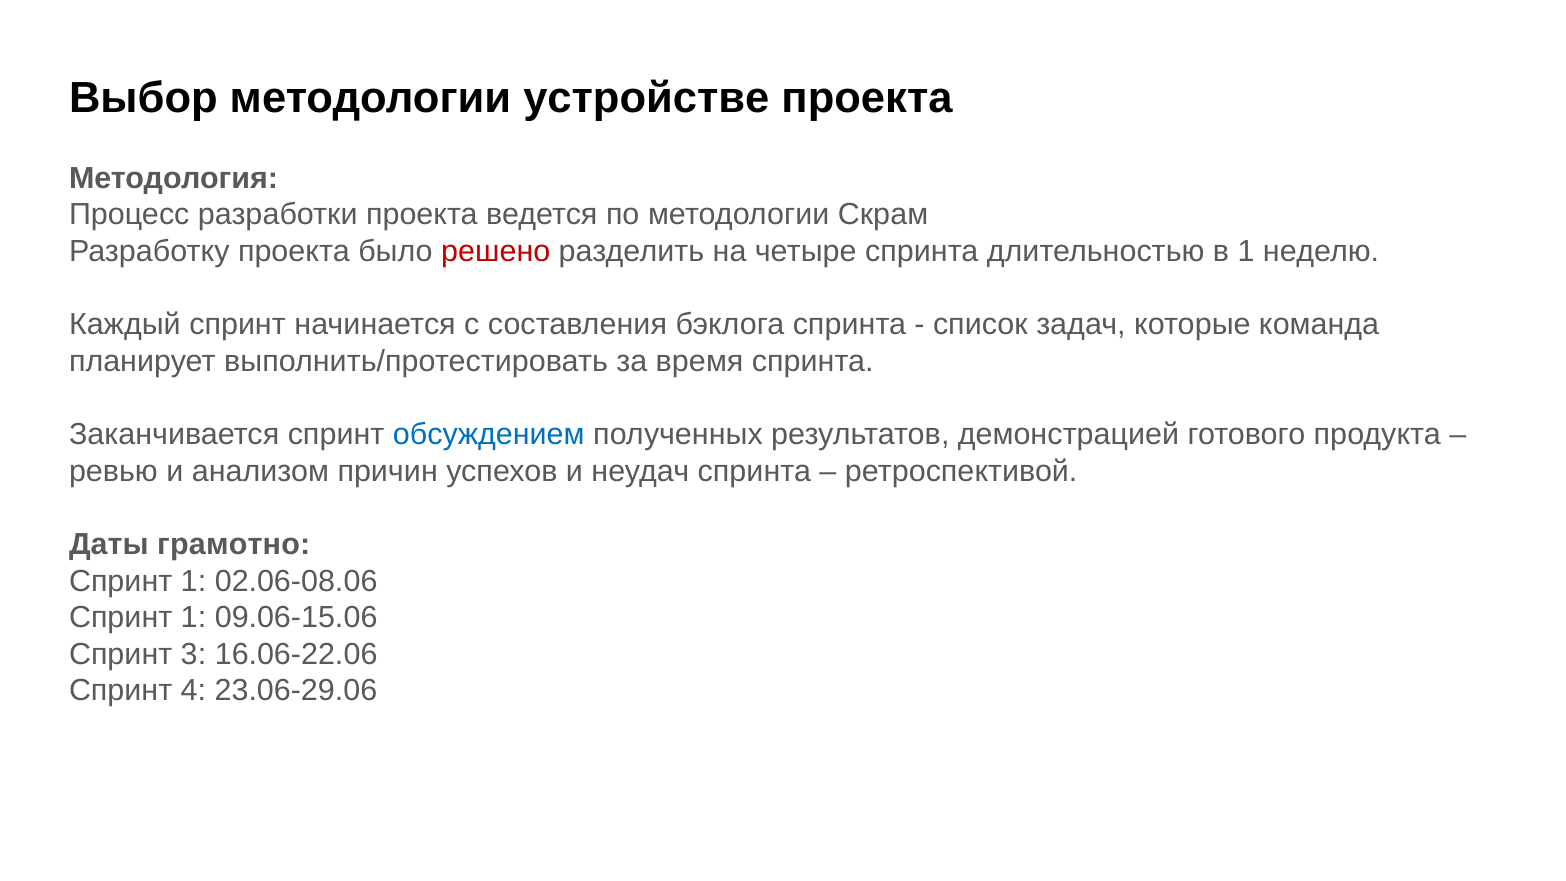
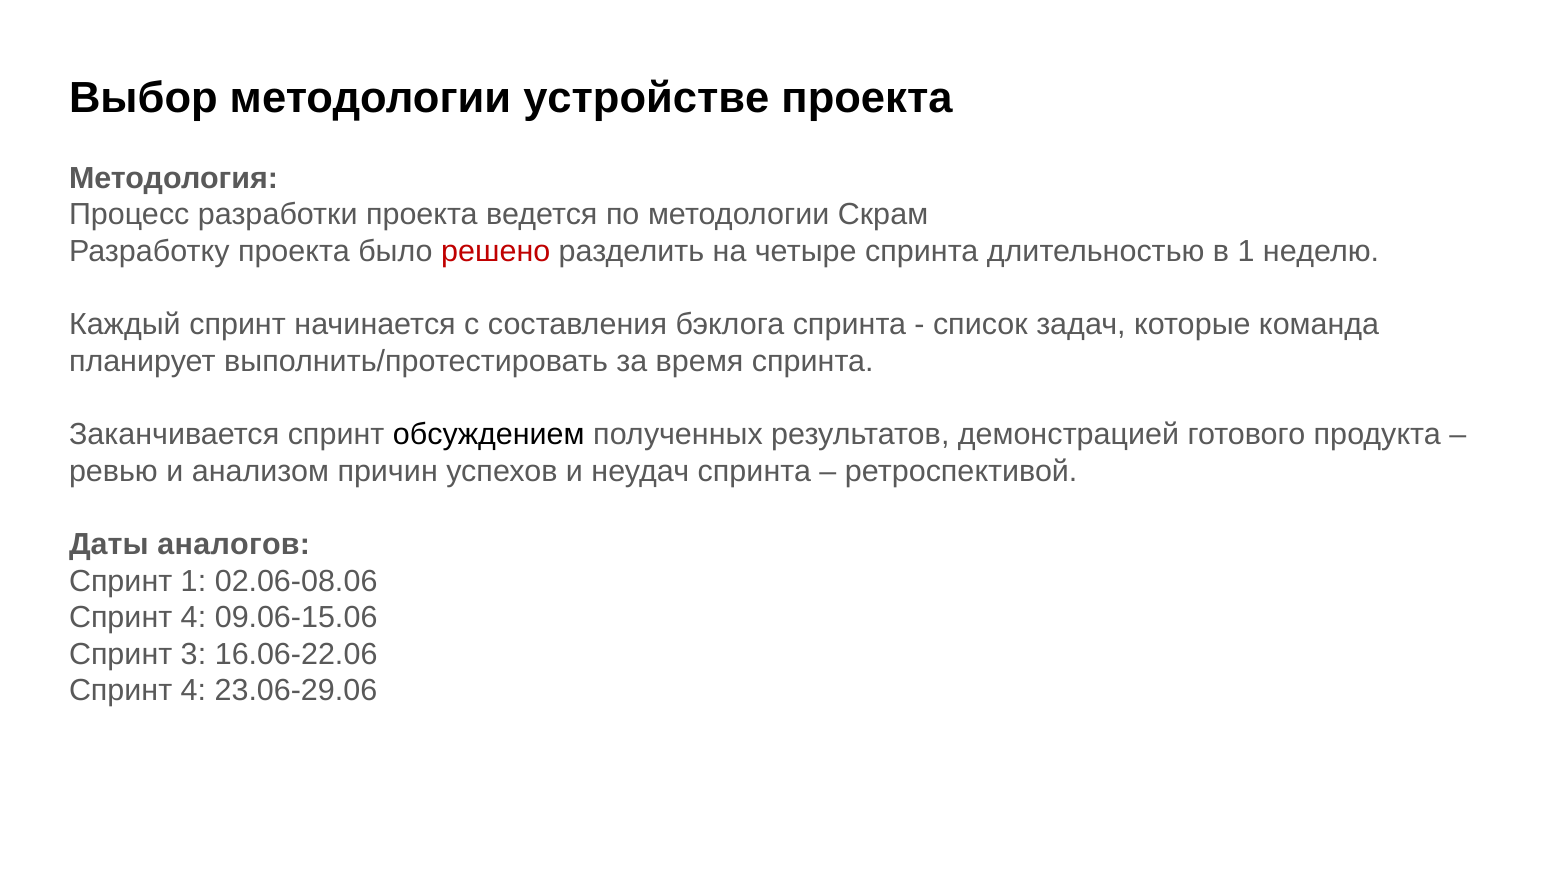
обсуждением colour: blue -> black
грамотно: грамотно -> аналогов
1 at (193, 618): 1 -> 4
